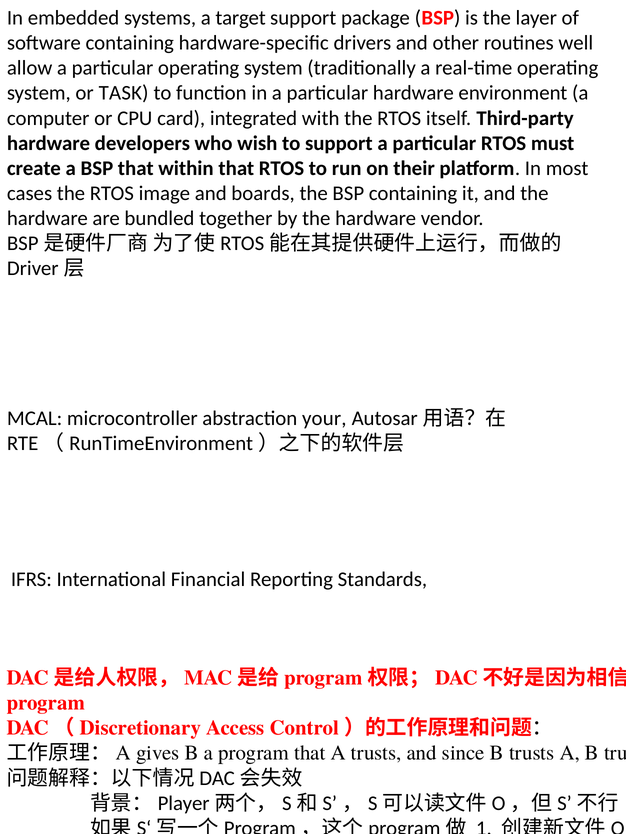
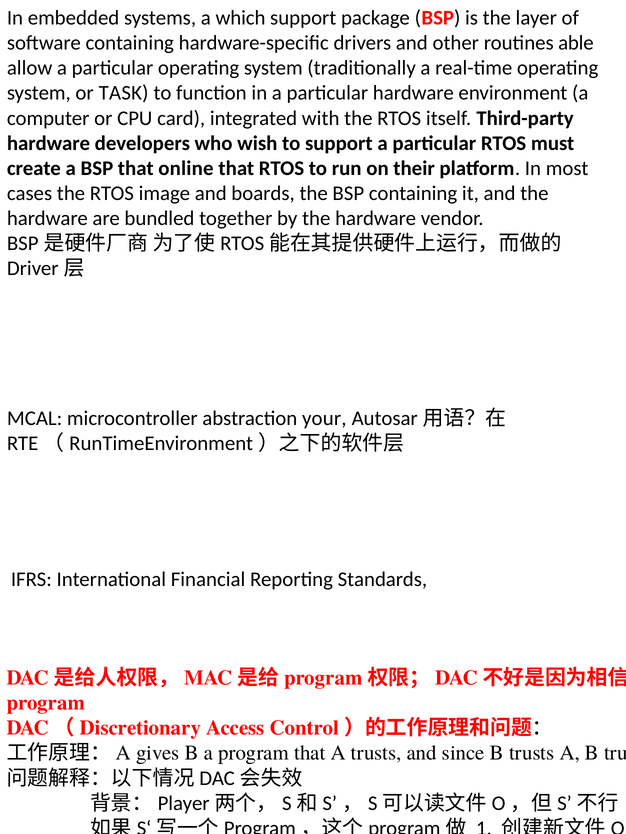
target: target -> which
well: well -> able
within: within -> online
